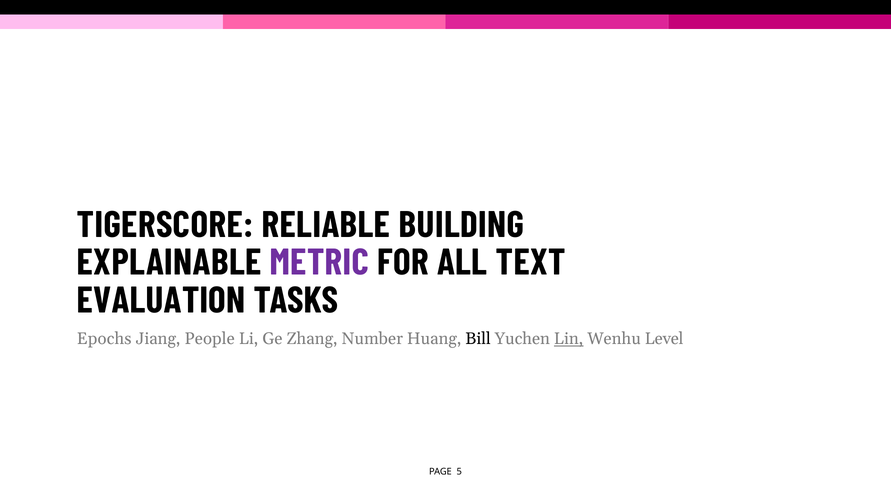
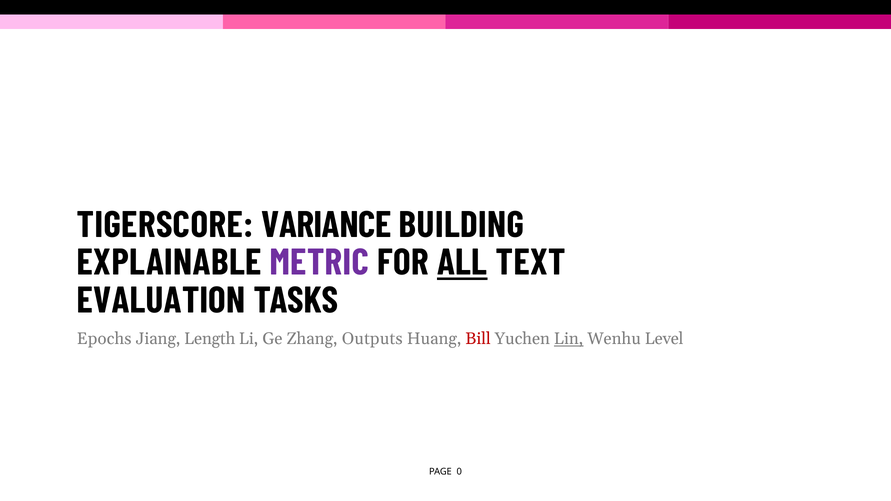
RELIABLE: RELIABLE -> VARIANCE
ALL underline: none -> present
People: People -> Length
Number: Number -> Outputs
Bill colour: black -> red
5: 5 -> 0
